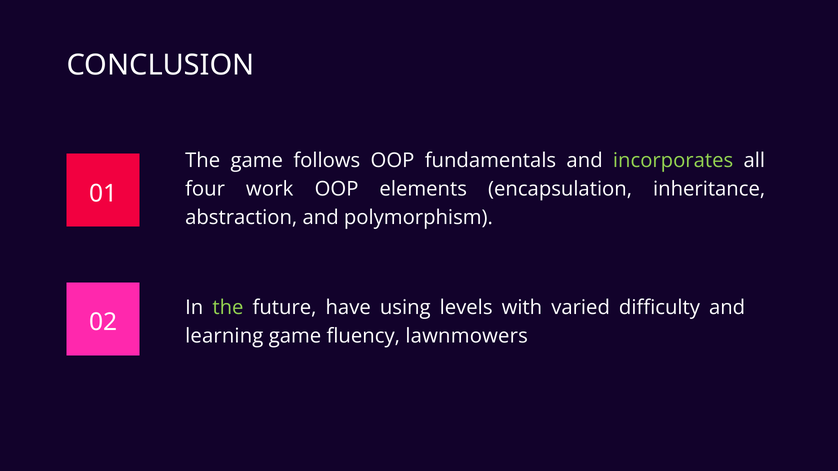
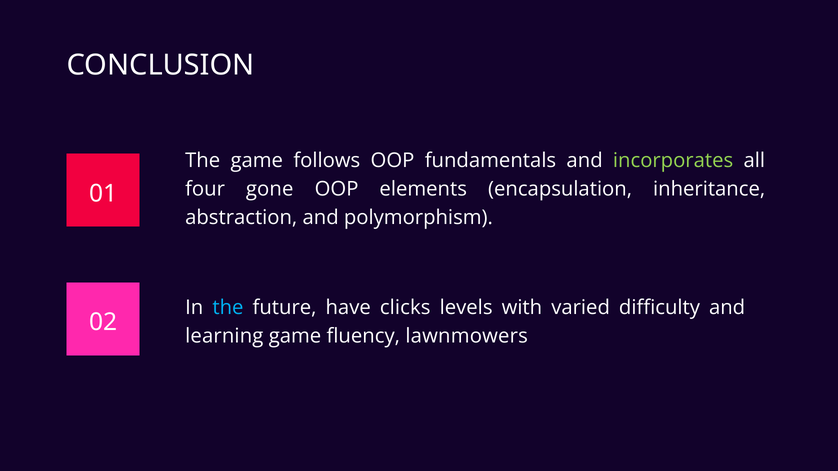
work: work -> gone
the at (228, 308) colour: light green -> light blue
using: using -> clicks
